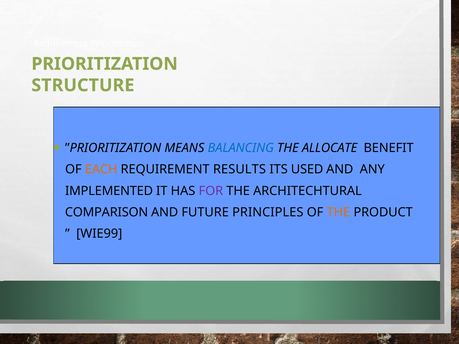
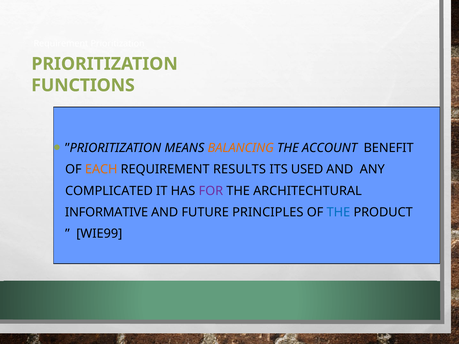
STRUCTURE: STRUCTURE -> FUNCTIONS
BALANCING colour: blue -> orange
ALLOCATE: ALLOCATE -> ACCOUNT
IMPLEMENTED: IMPLEMENTED -> COMPLICATED
COMPARISON: COMPARISON -> INFORMATIVE
THE at (338, 212) colour: orange -> blue
